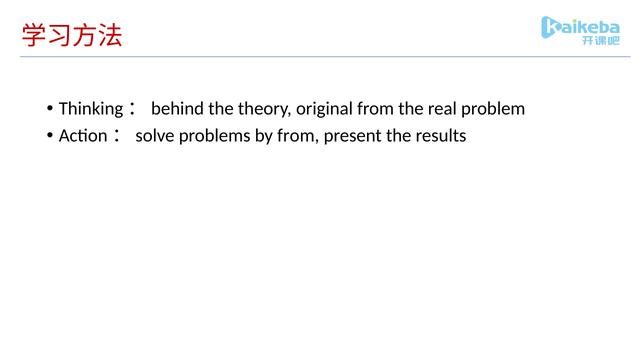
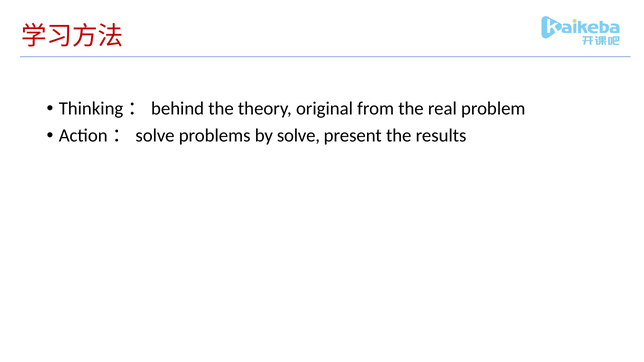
by from: from -> solve
